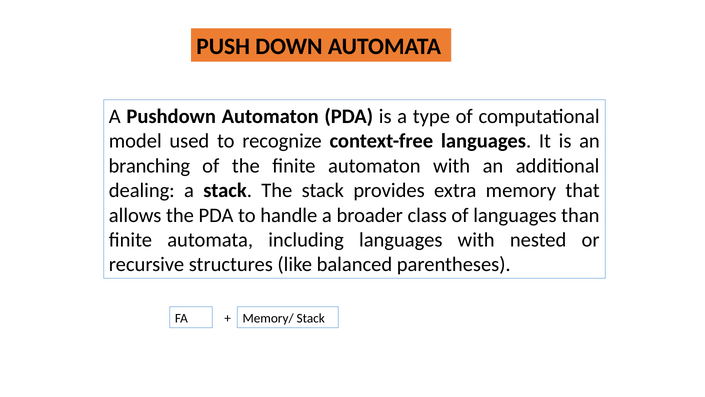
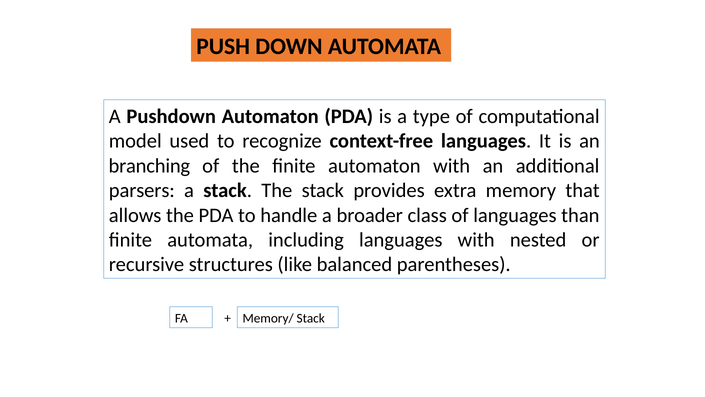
dealing: dealing -> parsers
